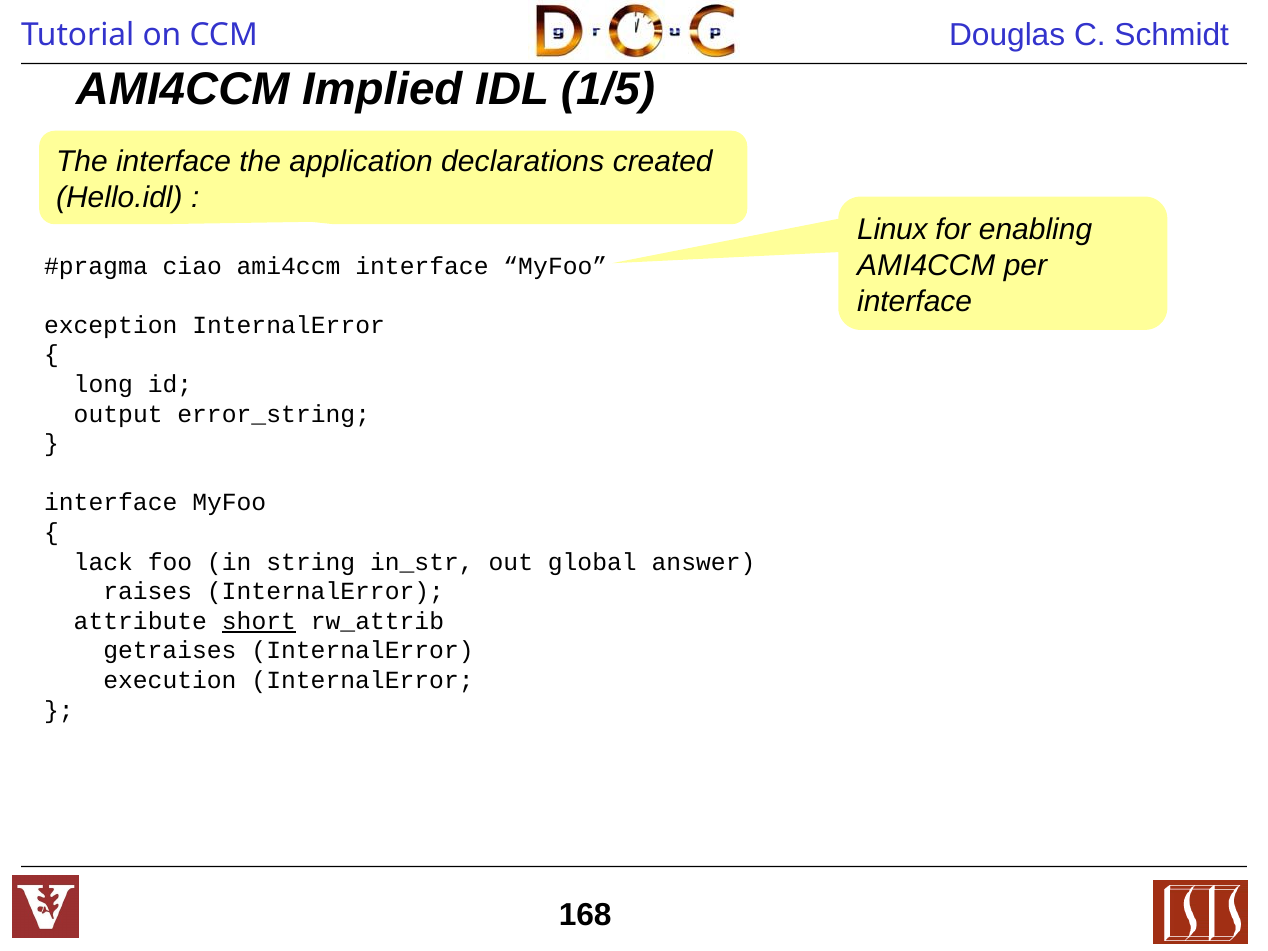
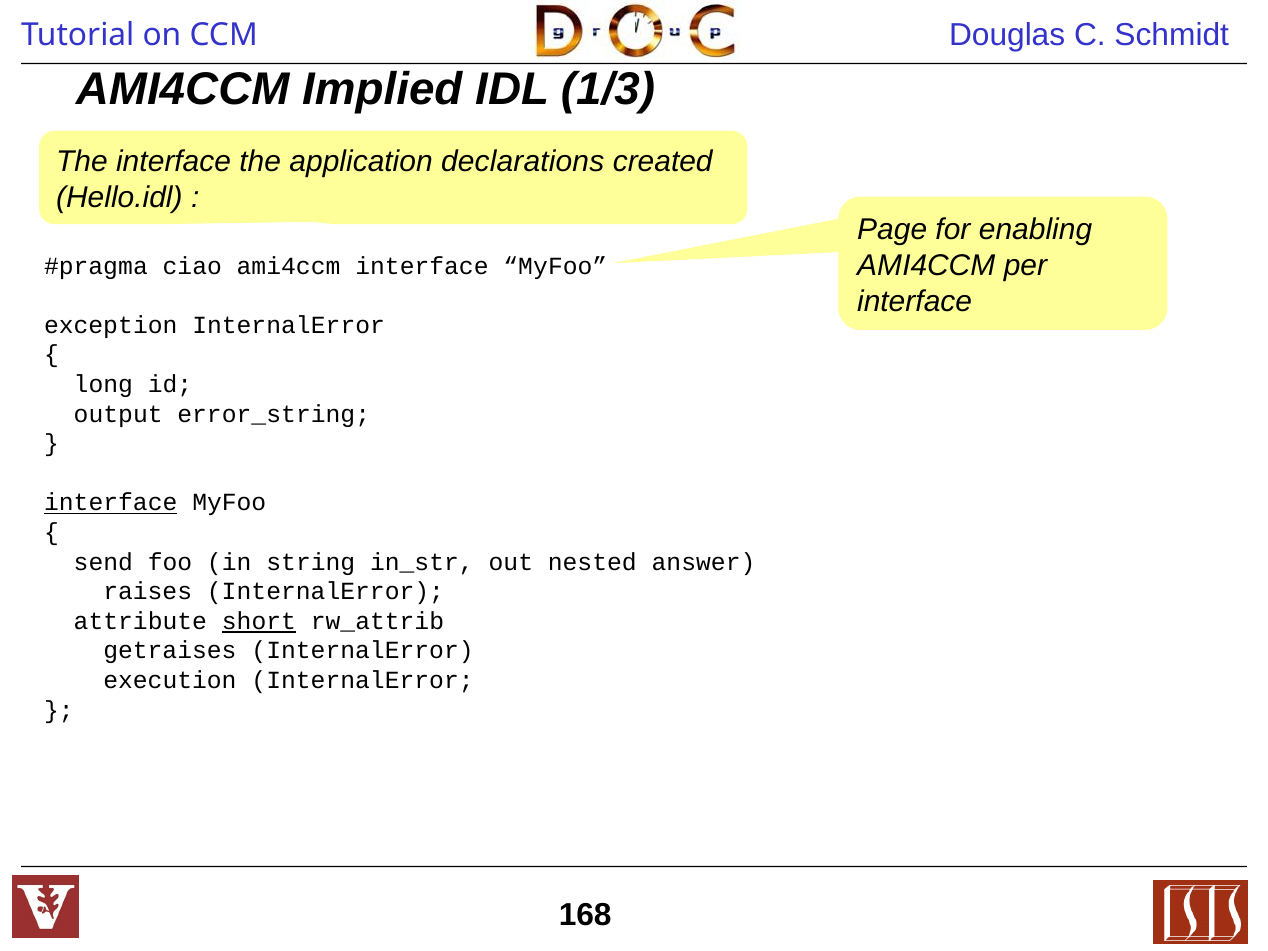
1/5: 1/5 -> 1/3
Linux: Linux -> Page
interface at (111, 503) underline: none -> present
lack: lack -> send
global: global -> nested
